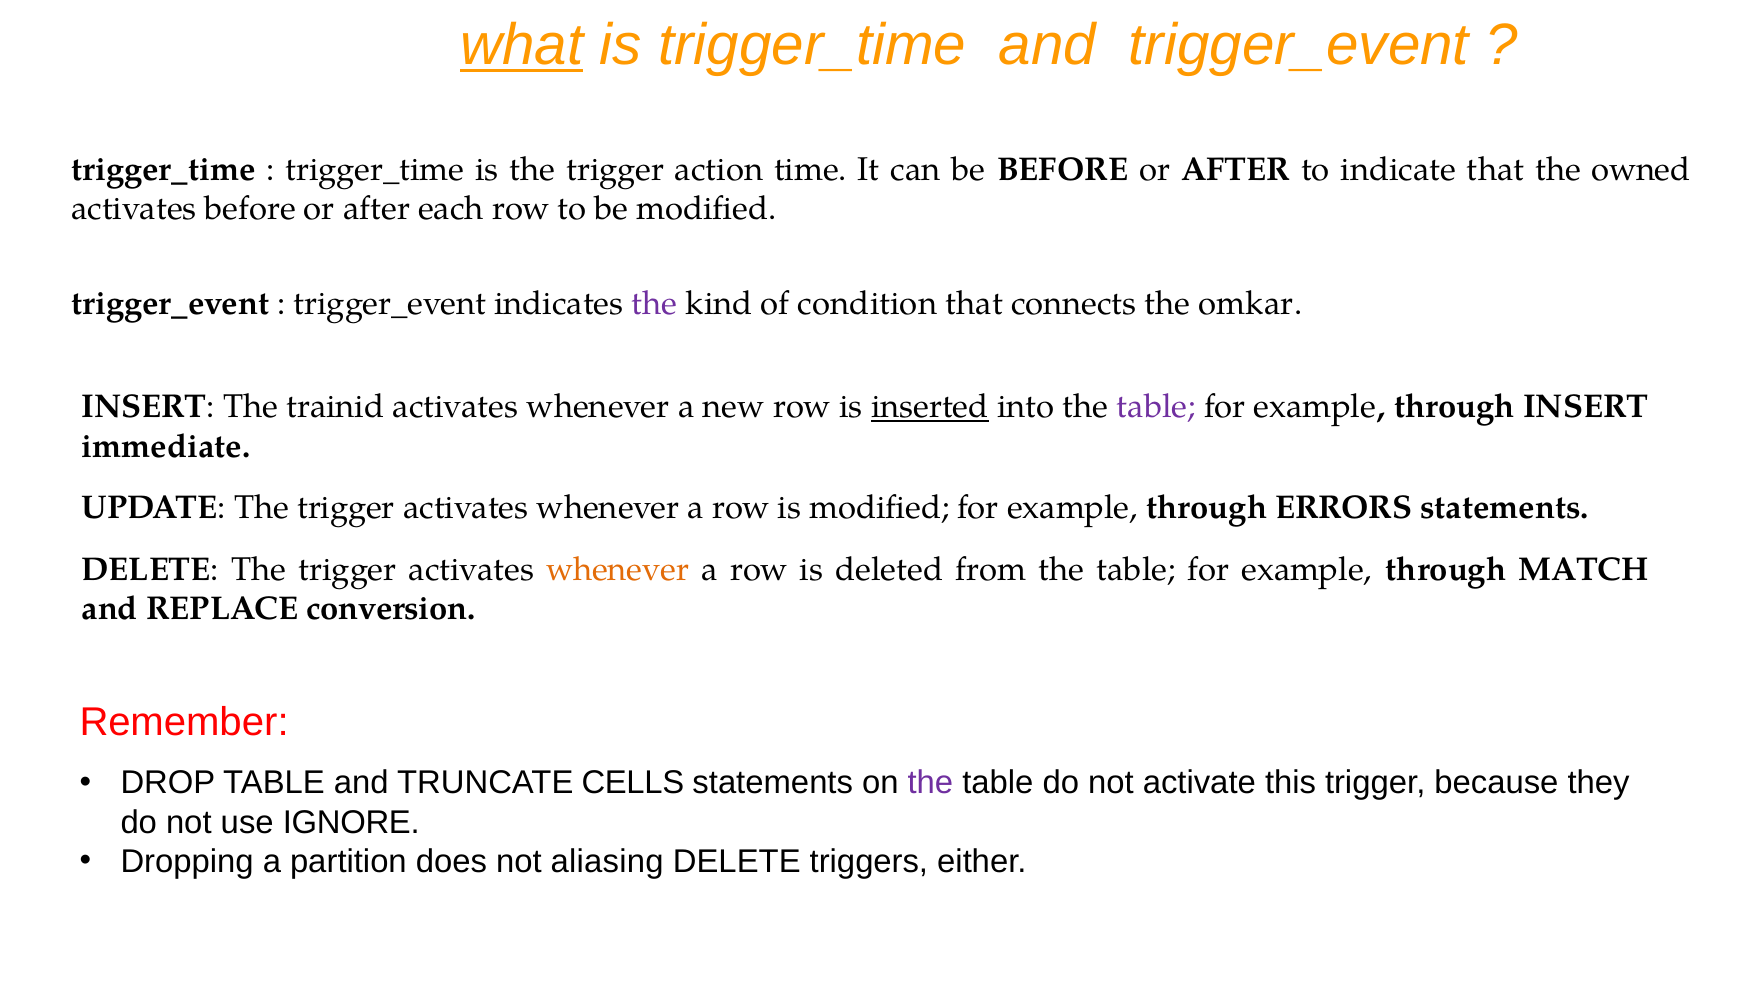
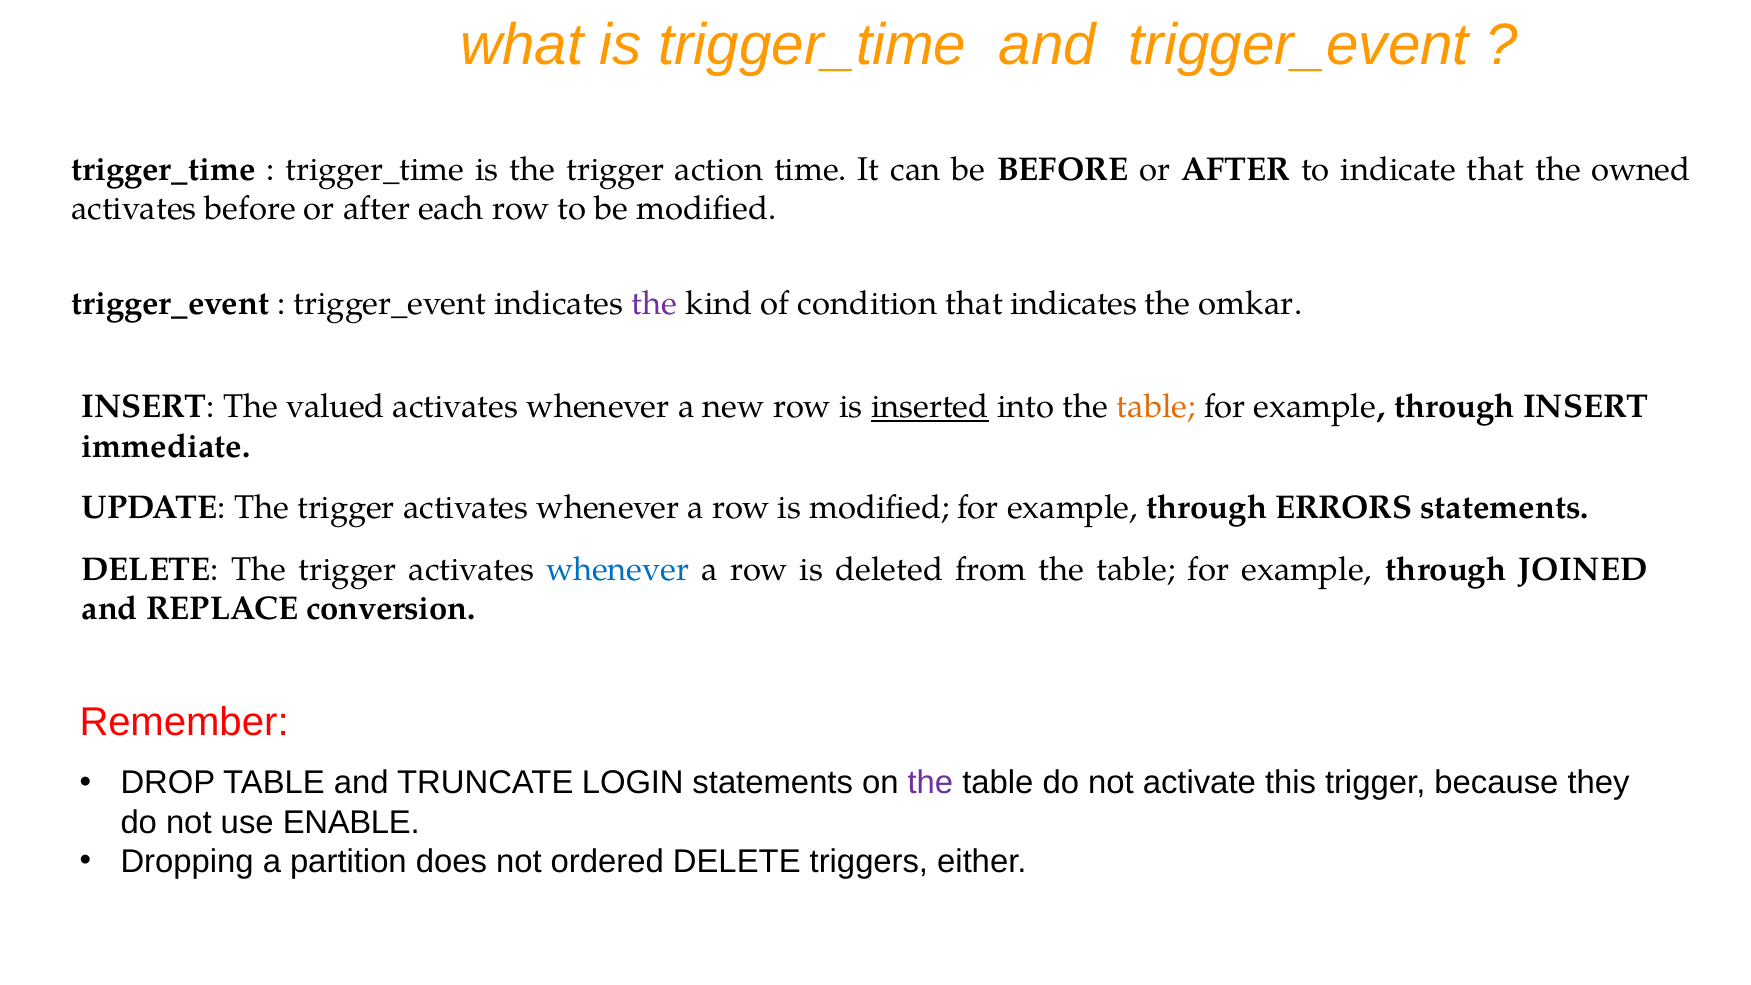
what underline: present -> none
that connects: connects -> indicates
trainid: trainid -> valued
table at (1156, 407) colour: purple -> orange
whenever at (618, 569) colour: orange -> blue
MATCH: MATCH -> JOINED
CELLS: CELLS -> LOGIN
IGNORE: IGNORE -> ENABLE
aliasing: aliasing -> ordered
